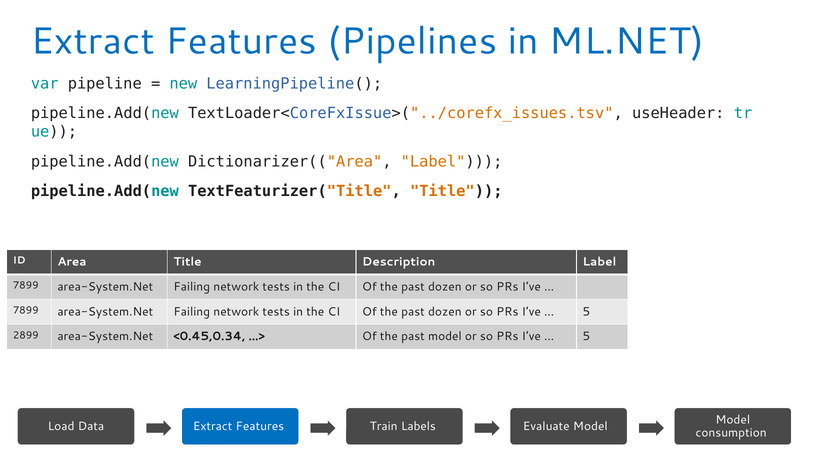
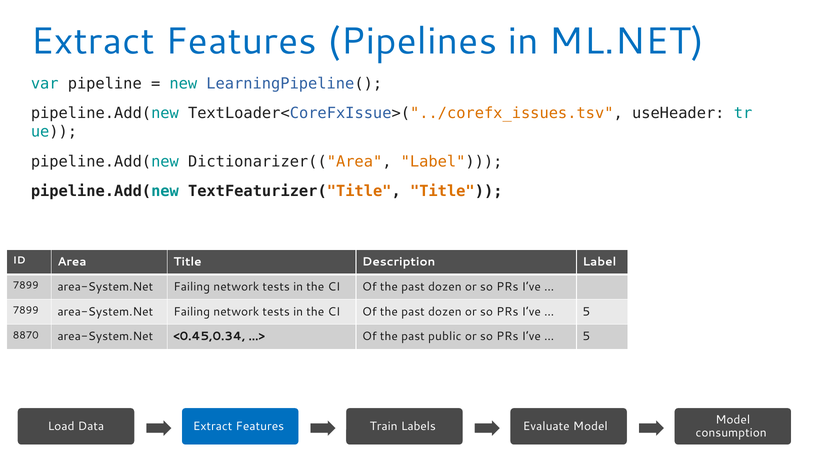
2899: 2899 -> 8870
past model: model -> public
